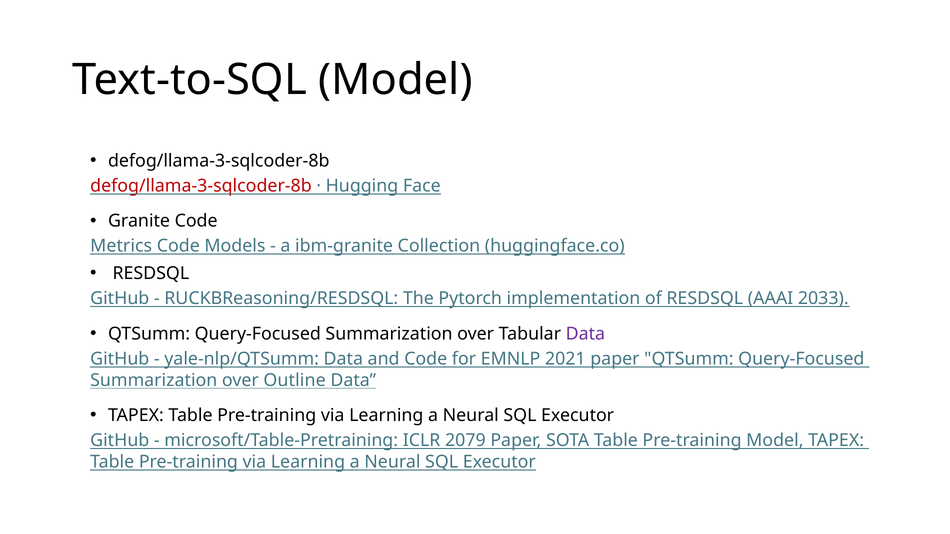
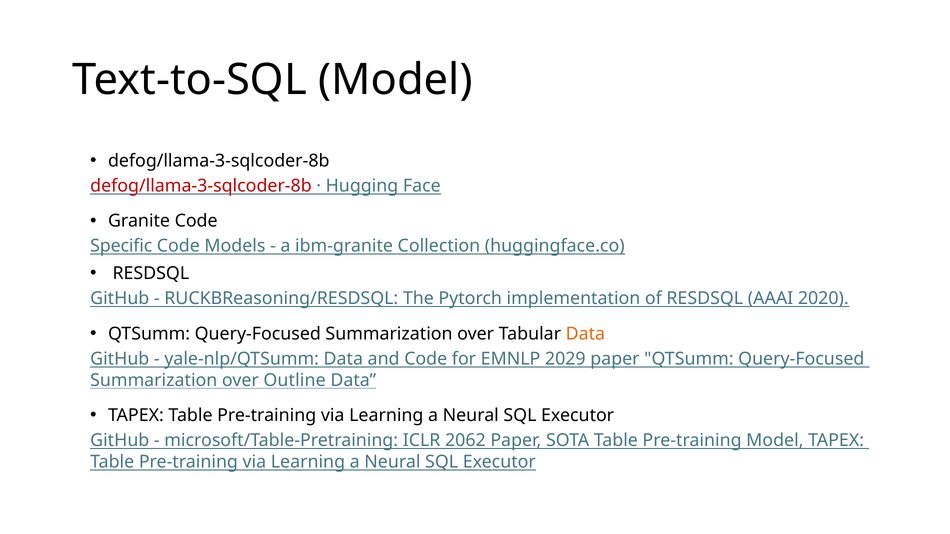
Metrics: Metrics -> Specific
2033: 2033 -> 2020
Data at (585, 334) colour: purple -> orange
2021: 2021 -> 2029
2079: 2079 -> 2062
